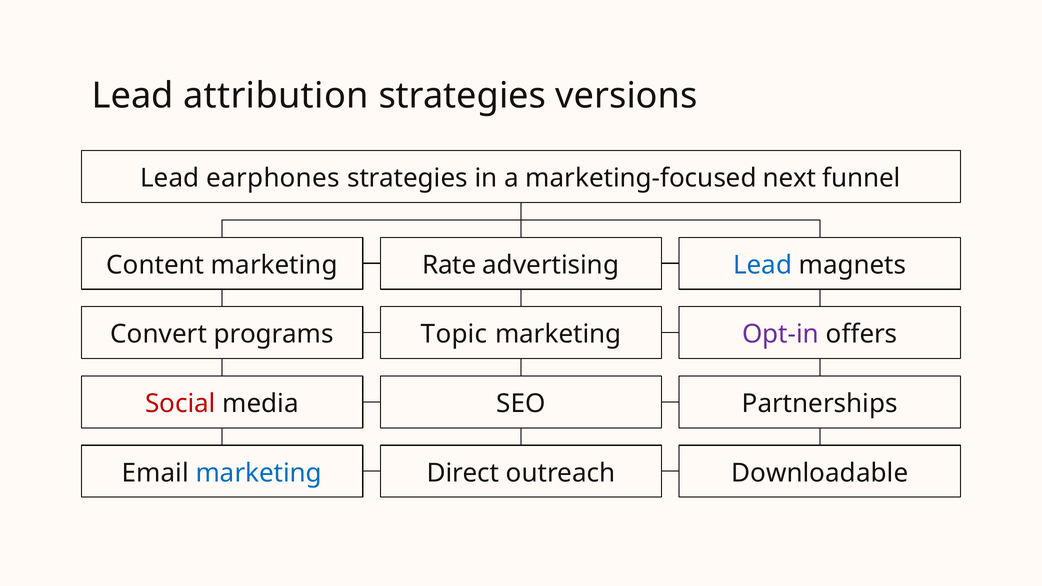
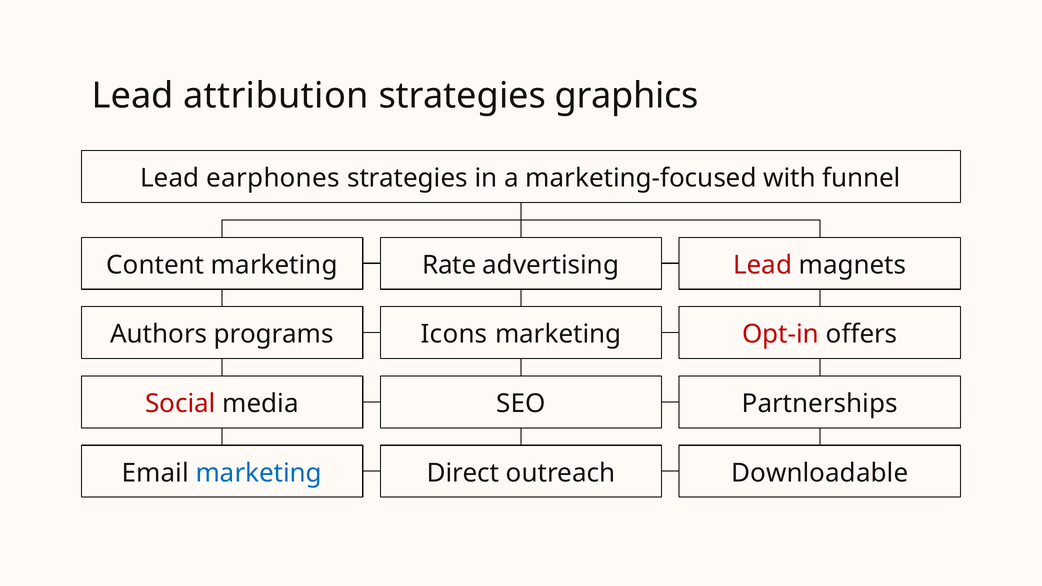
versions: versions -> graphics
next: next -> with
Lead at (763, 265) colour: blue -> red
Convert: Convert -> Authors
Topic: Topic -> Icons
Opt-in colour: purple -> red
